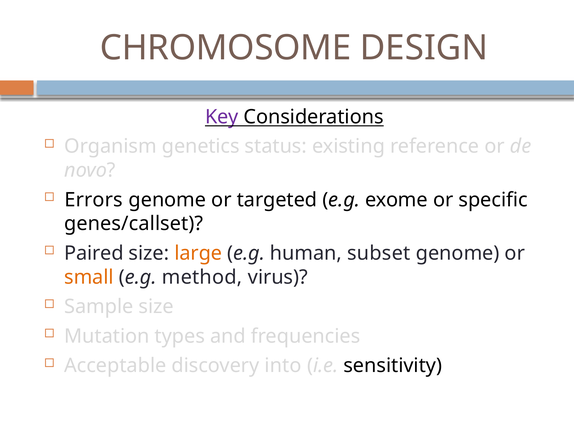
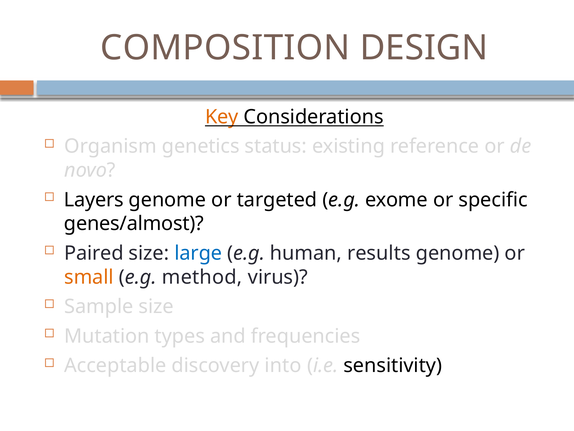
CHROMOSOME: CHROMOSOME -> COMPOSITION
Key colour: purple -> orange
Errors: Errors -> Layers
genes/callset: genes/callset -> genes/almost
large colour: orange -> blue
subset: subset -> results
